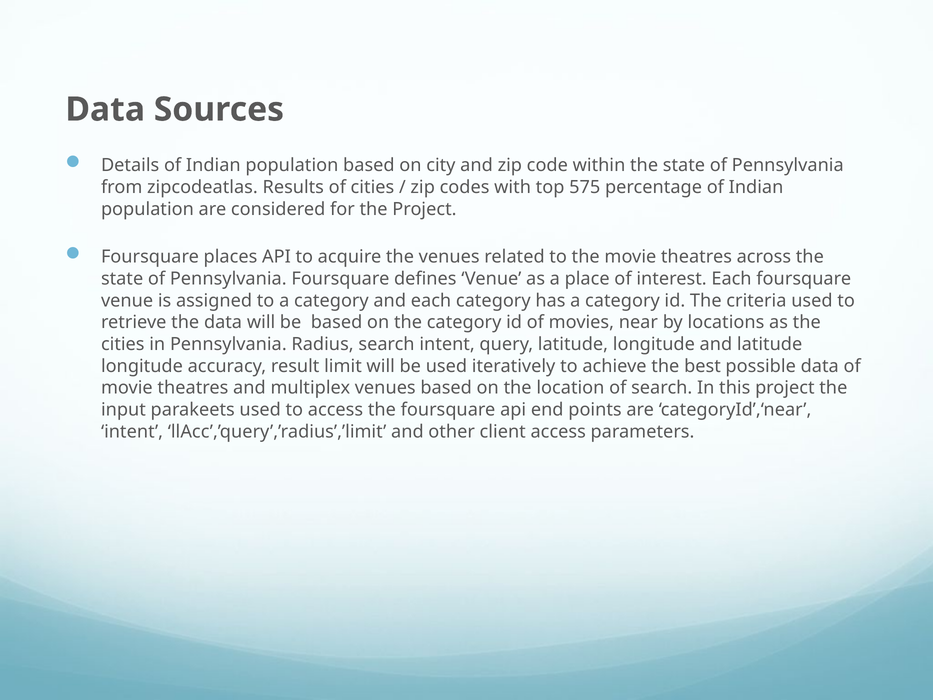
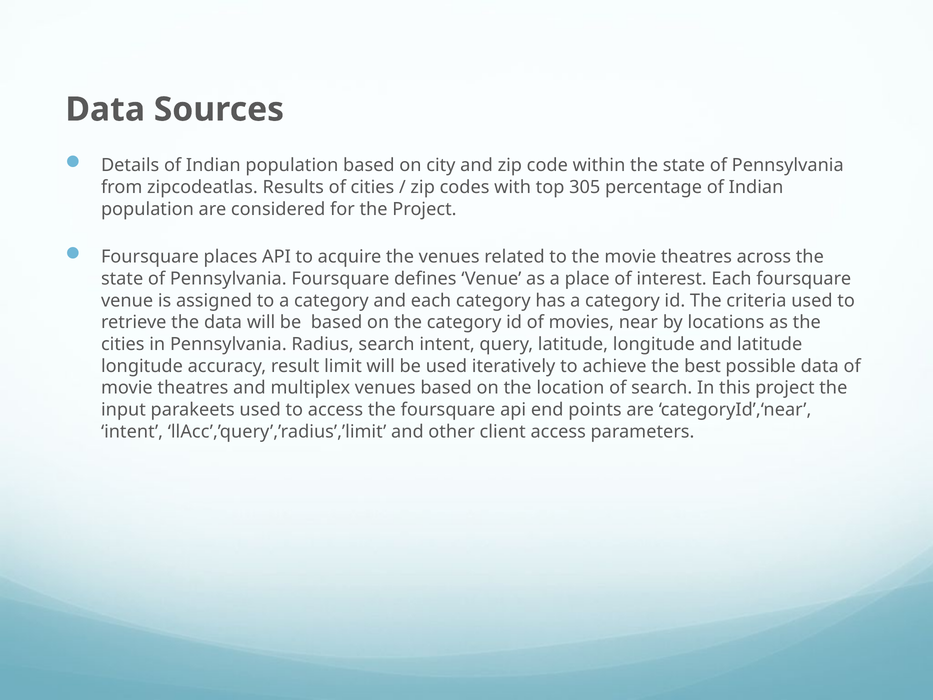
575: 575 -> 305
